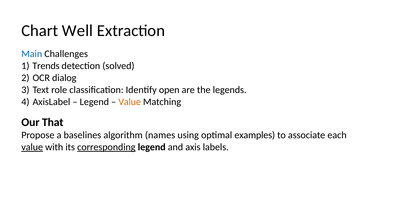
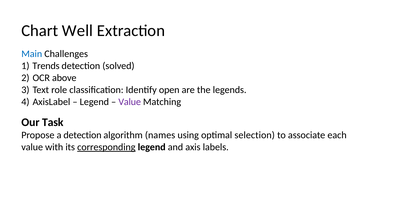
dialog: dialog -> above
Value at (130, 102) colour: orange -> purple
That: That -> Task
a baselines: baselines -> detection
examples: examples -> selection
value at (32, 147) underline: present -> none
